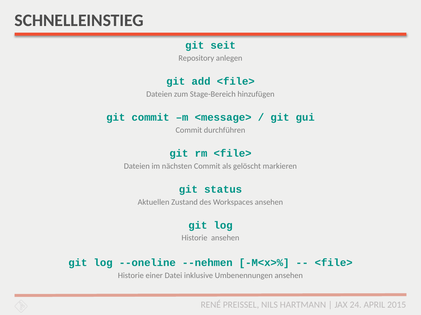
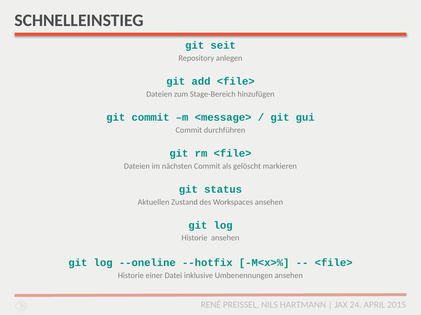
--nehmen: --nehmen -> --hotfix
